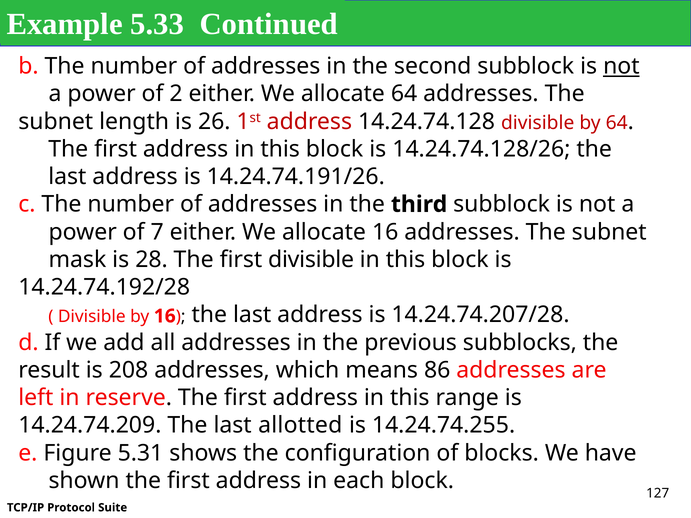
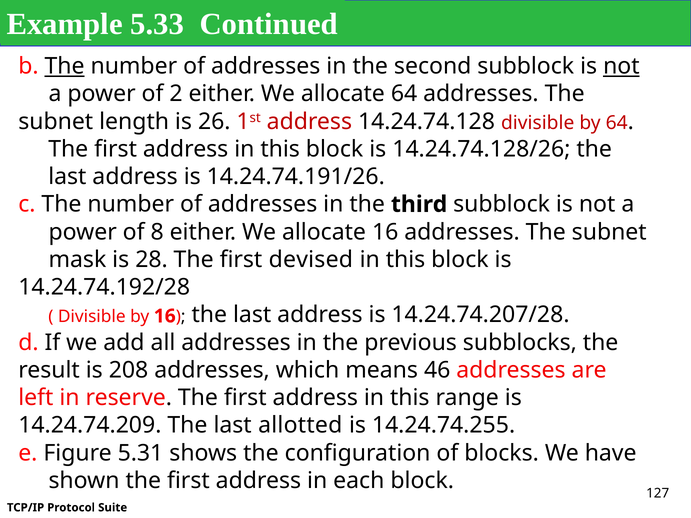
The at (65, 66) underline: none -> present
7: 7 -> 8
first divisible: divisible -> devised
86: 86 -> 46
